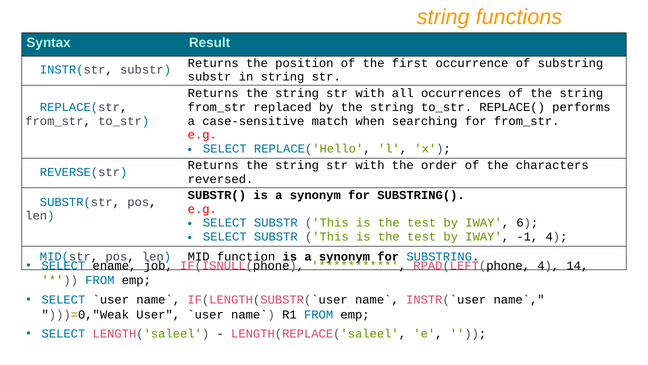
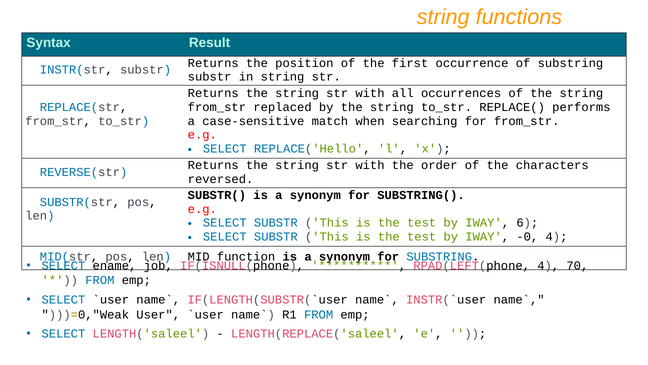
-1: -1 -> -0
14: 14 -> 70
